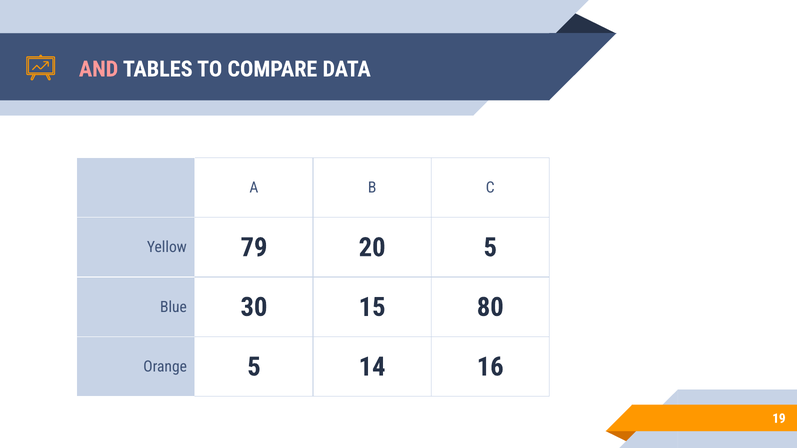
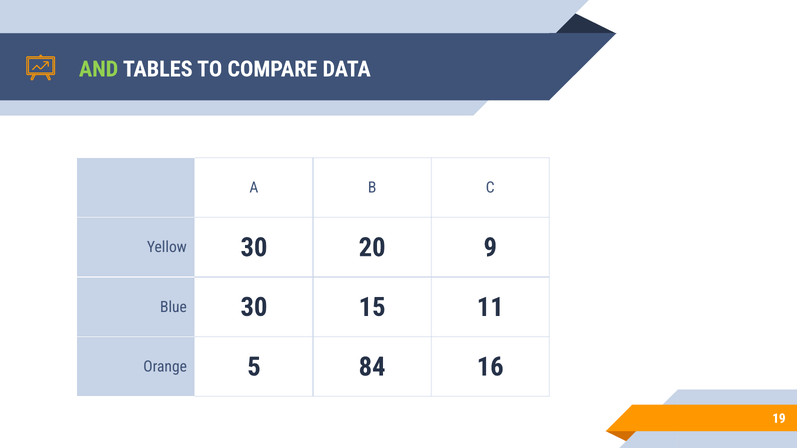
AND colour: pink -> light green
Yellow 79: 79 -> 30
20 5: 5 -> 9
80: 80 -> 11
14: 14 -> 84
